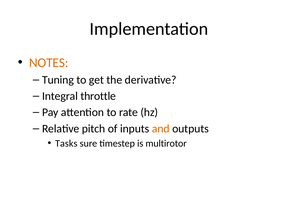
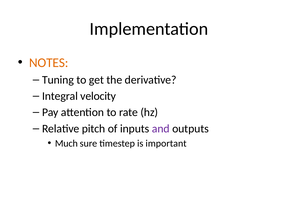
throttle: throttle -> velocity
and colour: orange -> purple
Tasks: Tasks -> Much
multirotor: multirotor -> important
